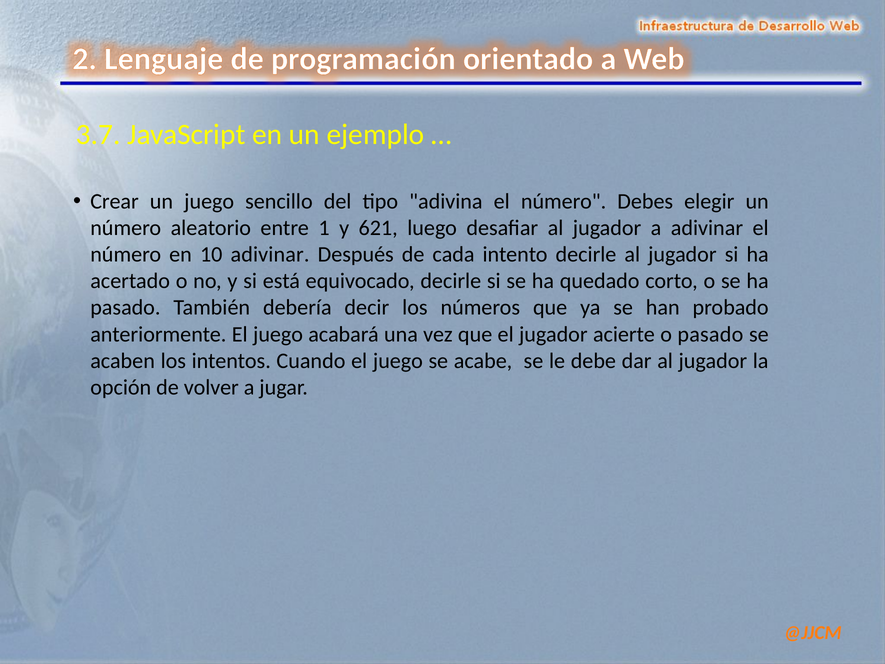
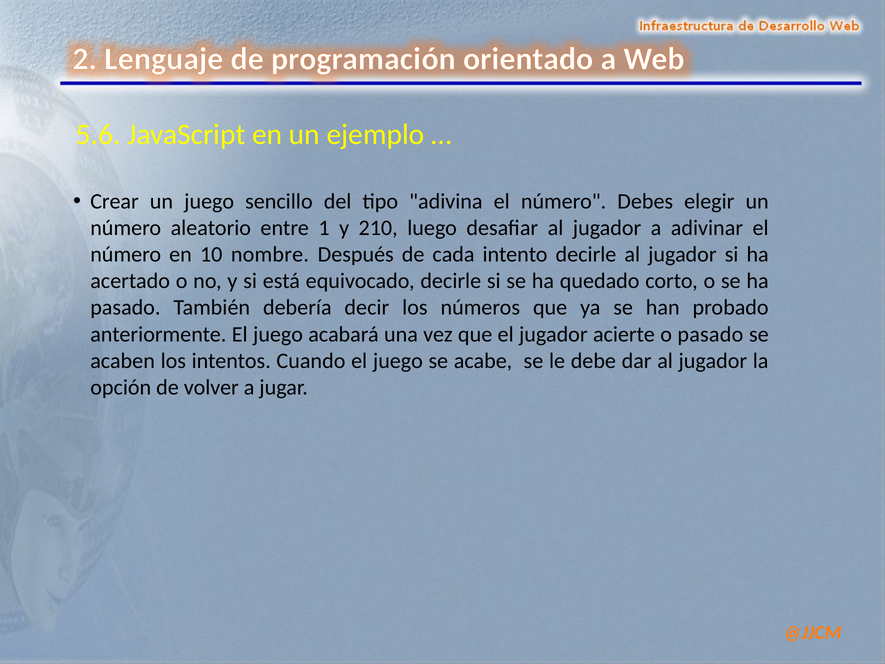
3.7: 3.7 -> 5.6
621: 621 -> 210
10 adivinar: adivinar -> nombre
